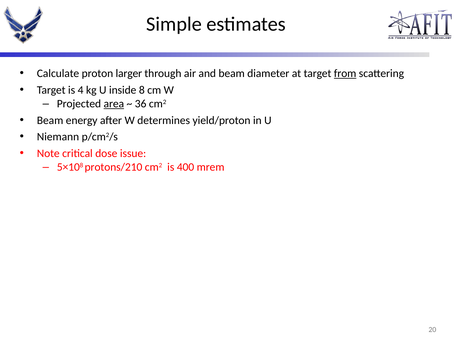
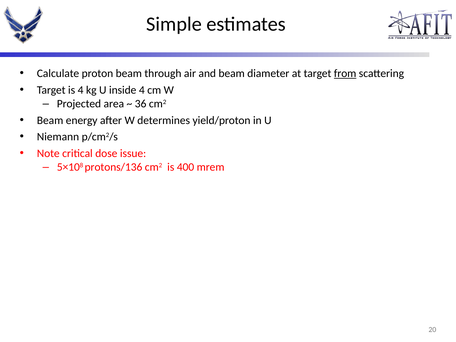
proton larger: larger -> beam
inside 8: 8 -> 4
area underline: present -> none
protons/210: protons/210 -> protons/136
